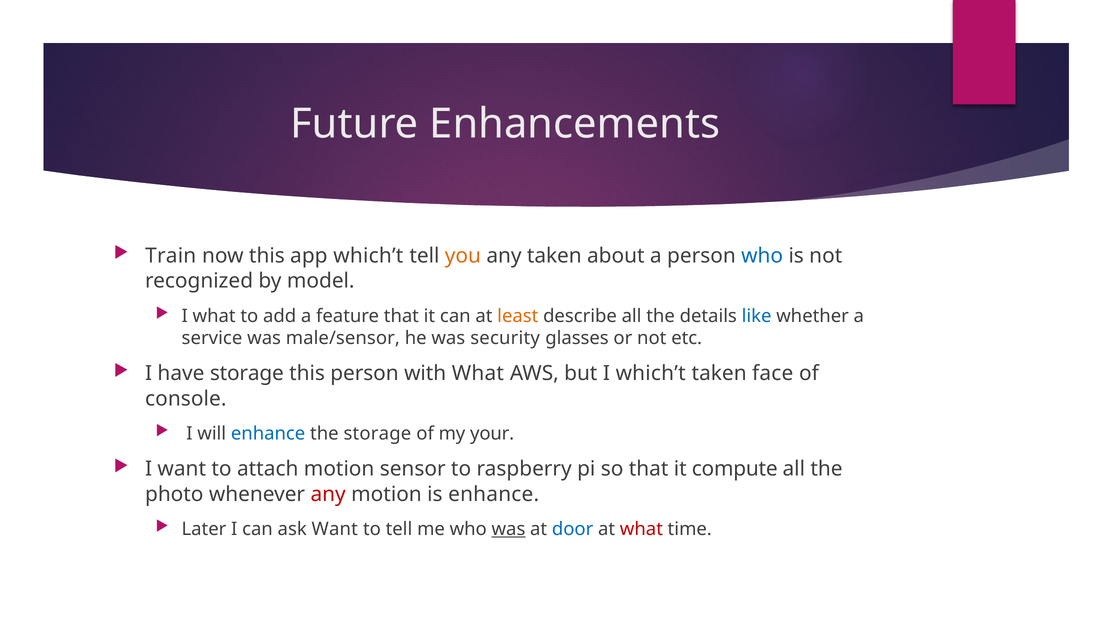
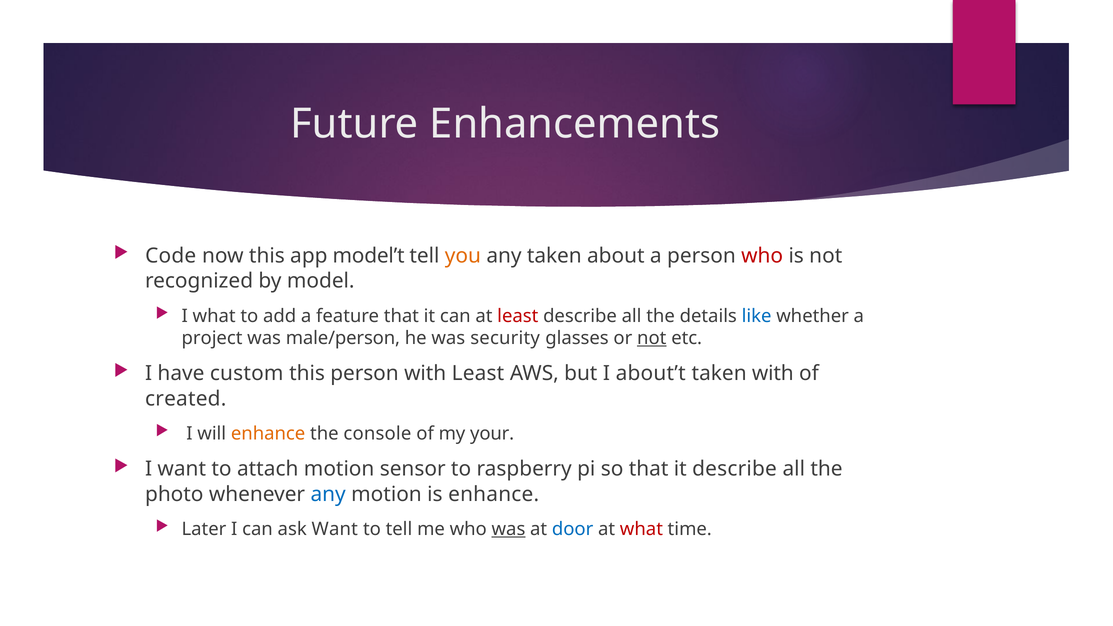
Train: Train -> Code
app which’t: which’t -> model’t
who at (762, 256) colour: blue -> red
least at (518, 316) colour: orange -> red
service: service -> project
male/sensor: male/sensor -> male/person
not at (652, 338) underline: none -> present
have storage: storage -> custom
with What: What -> Least
I which’t: which’t -> about’t
taken face: face -> with
console: console -> created
enhance at (268, 434) colour: blue -> orange
the storage: storage -> console
it compute: compute -> describe
any at (328, 494) colour: red -> blue
